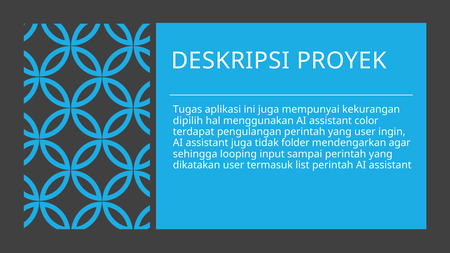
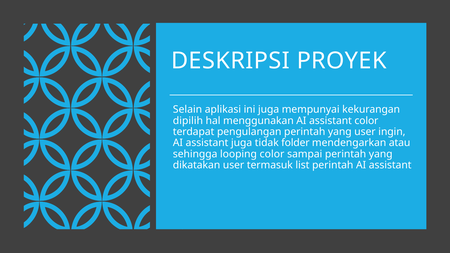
Tugas: Tugas -> Selain
agar: agar -> atau
looping input: input -> color
